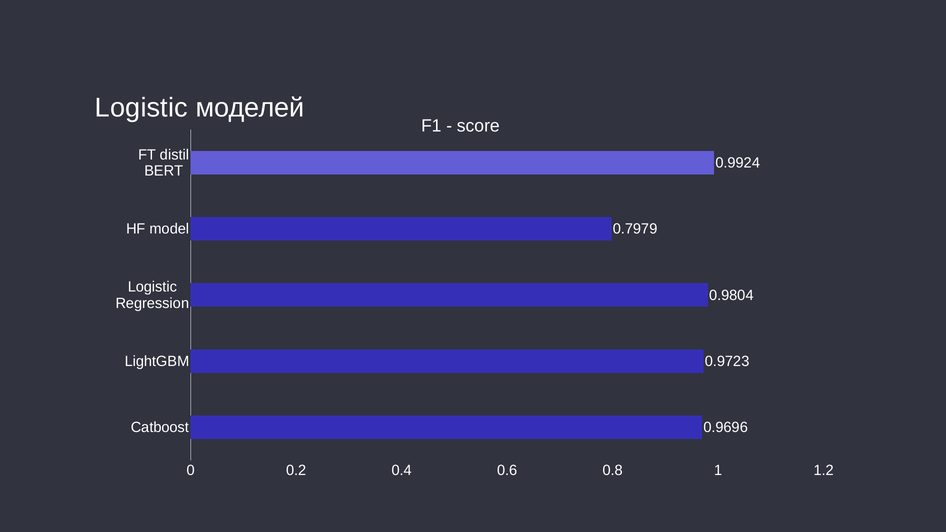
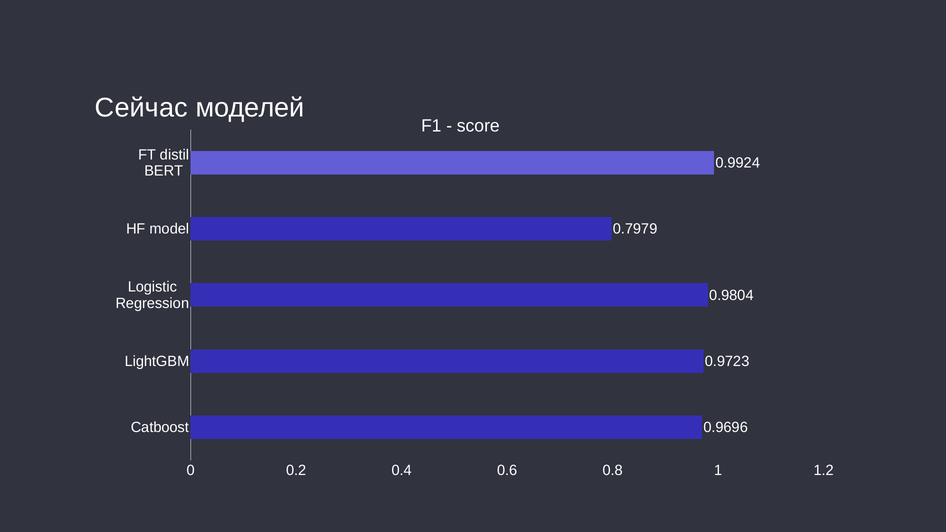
Logistic at (141, 108): Logistic -> Сейчас
